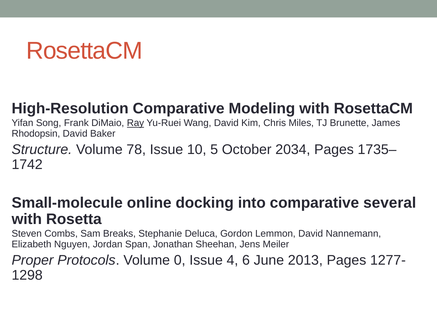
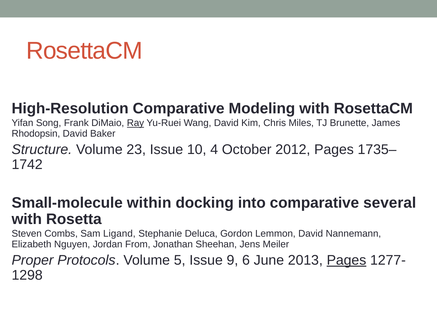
78: 78 -> 23
5: 5 -> 4
2034: 2034 -> 2012
online: online -> within
Breaks: Breaks -> Ligand
Span: Span -> From
0: 0 -> 5
4: 4 -> 9
Pages at (346, 260) underline: none -> present
